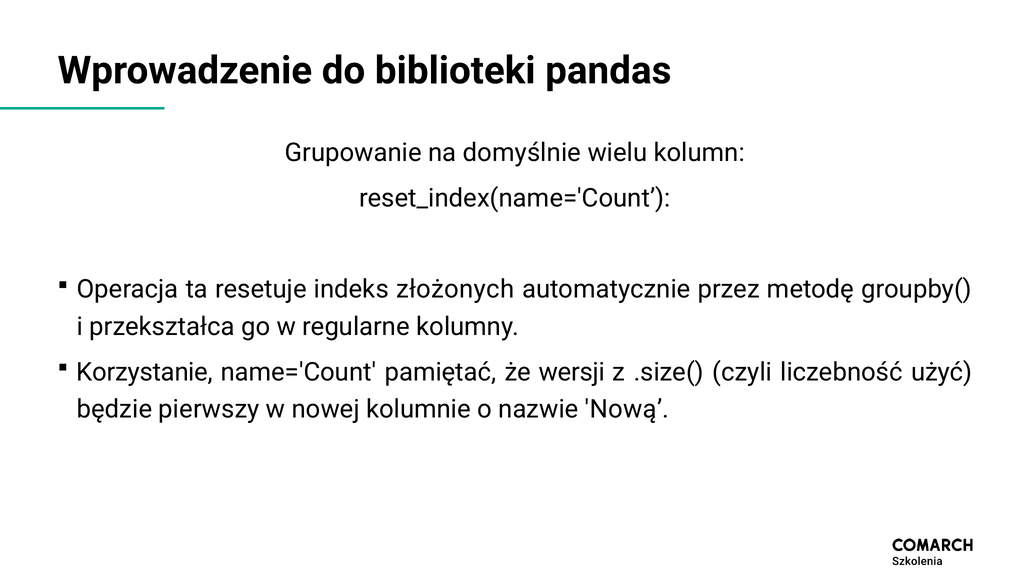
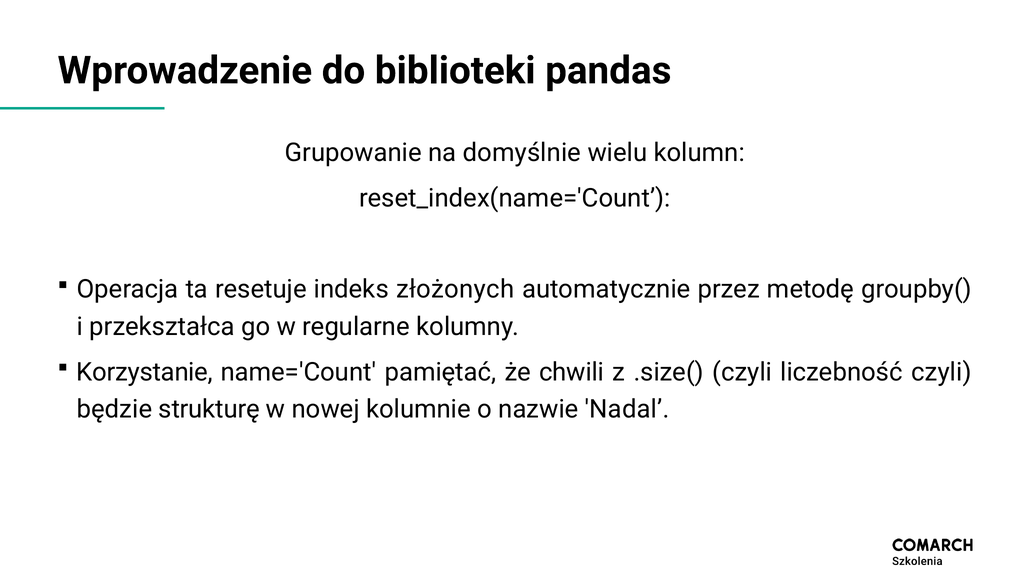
wersji: wersji -> chwili
liczebność użyć: użyć -> czyli
pierwszy: pierwszy -> strukturę
Nową: Nową -> Nadal
